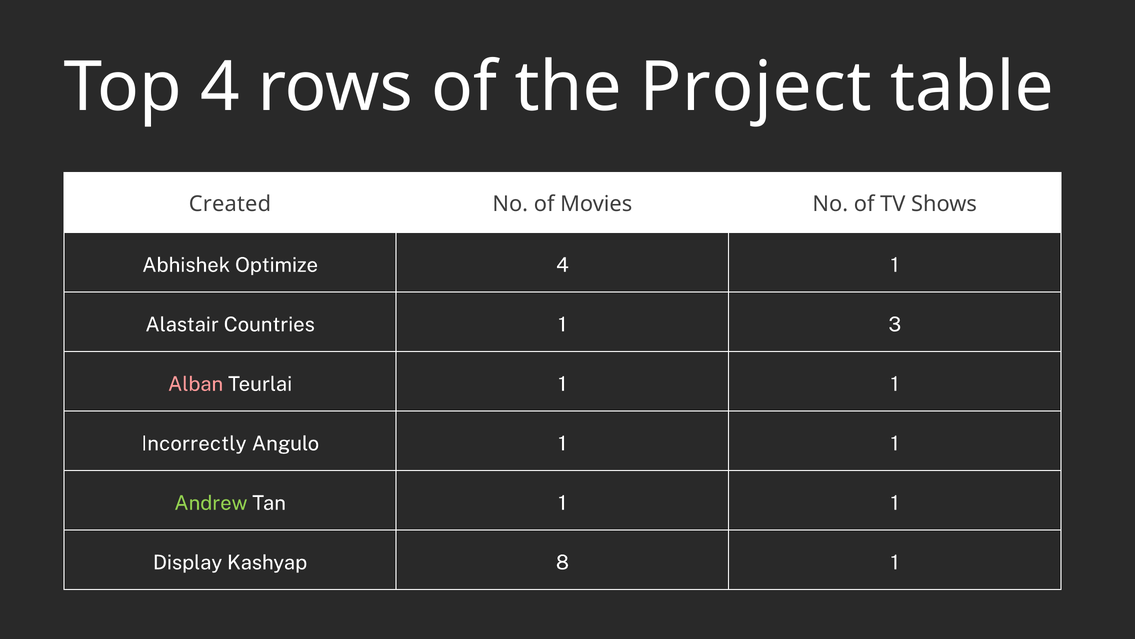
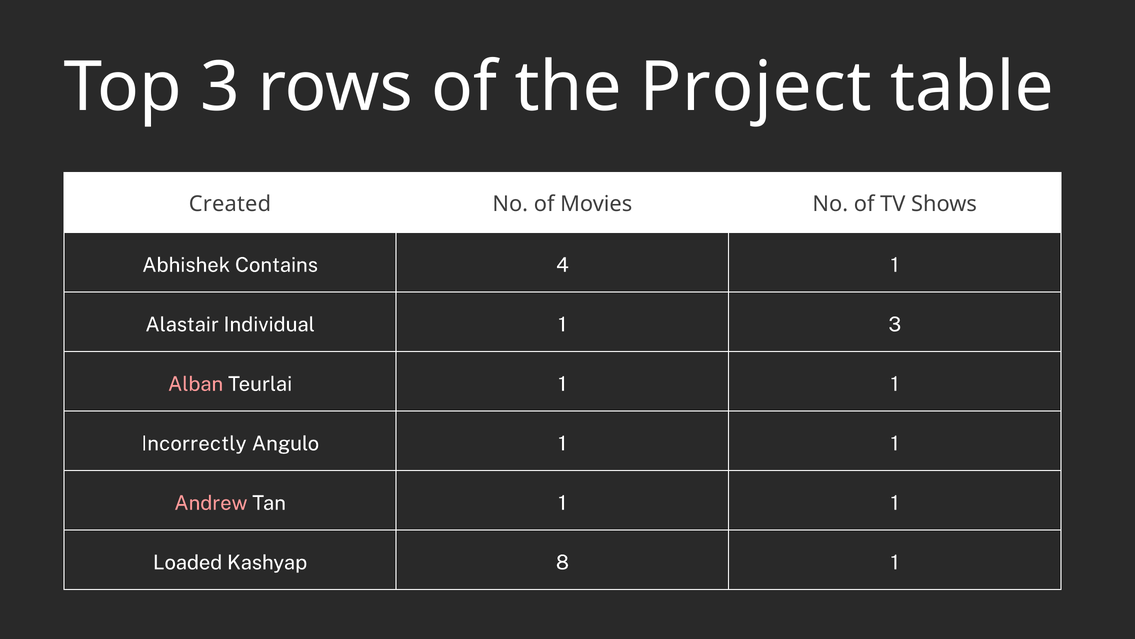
Top 4: 4 -> 3
Optimize: Optimize -> Contains
Countries: Countries -> Individual
Andrew colour: light green -> pink
Display: Display -> Loaded
